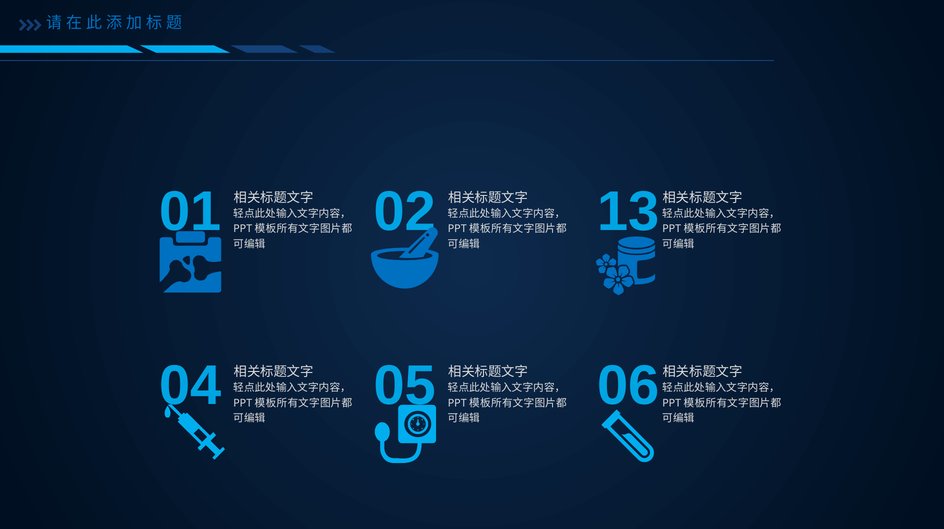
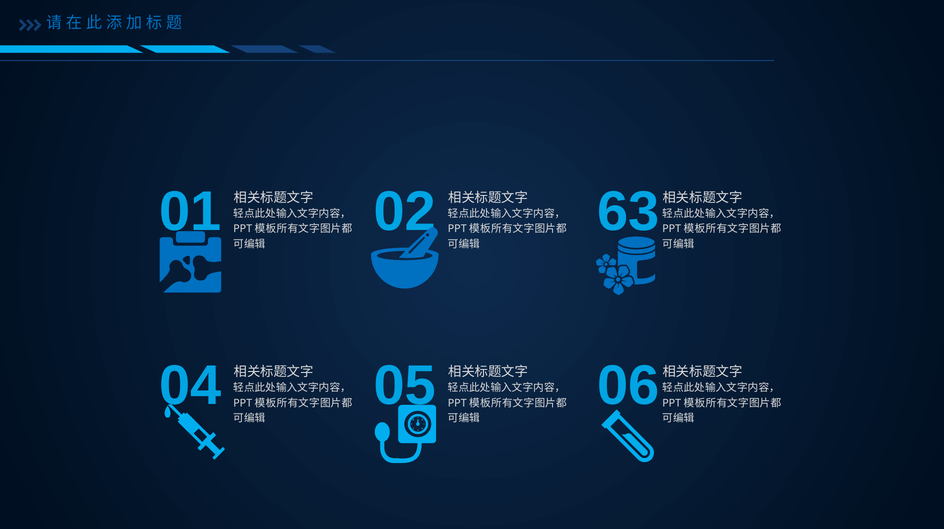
13: 13 -> 63
